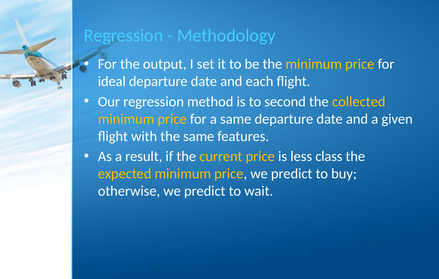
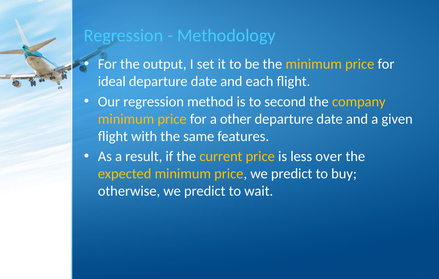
collected: collected -> company
a same: same -> other
class: class -> over
